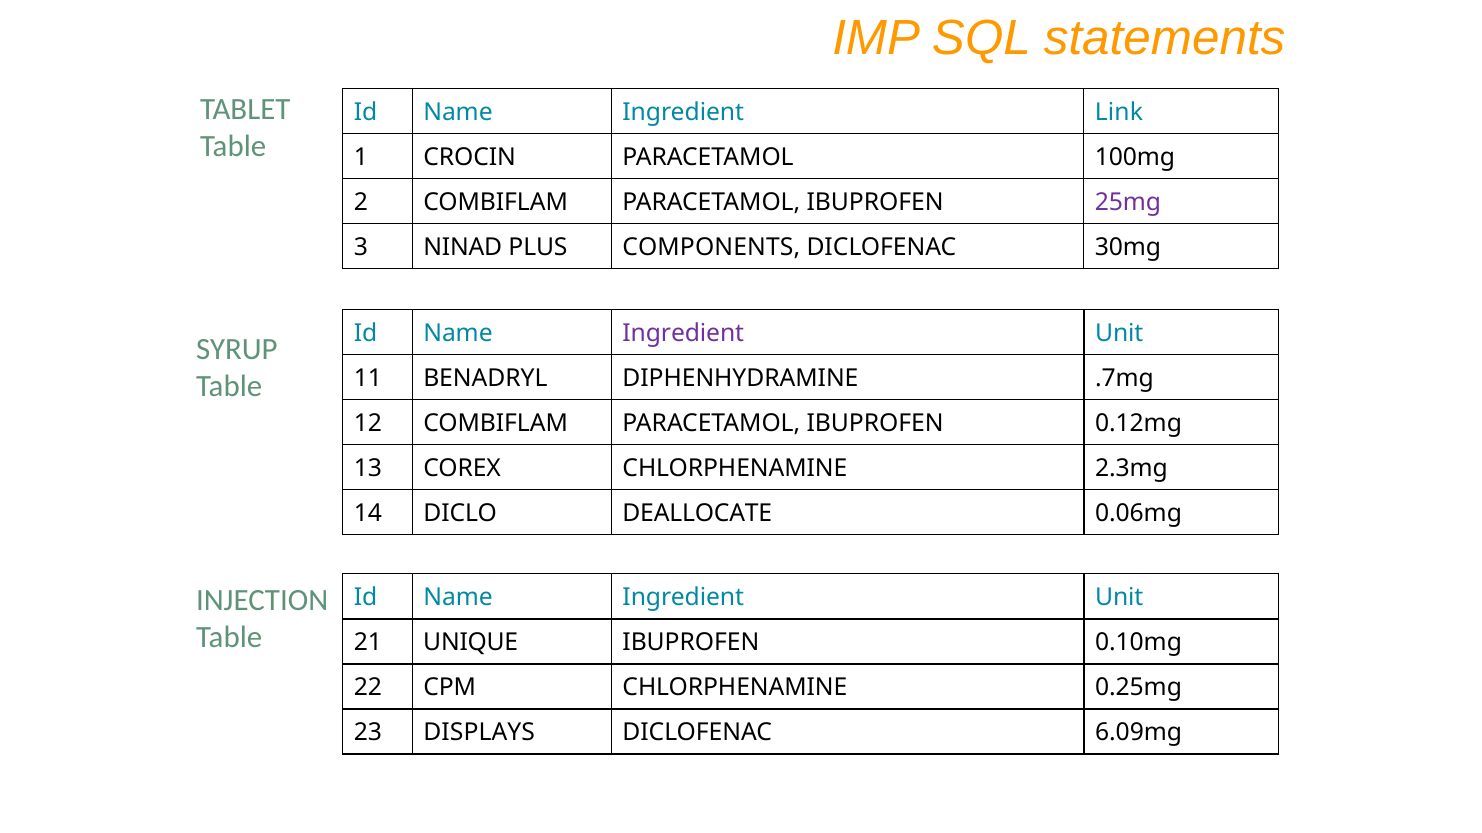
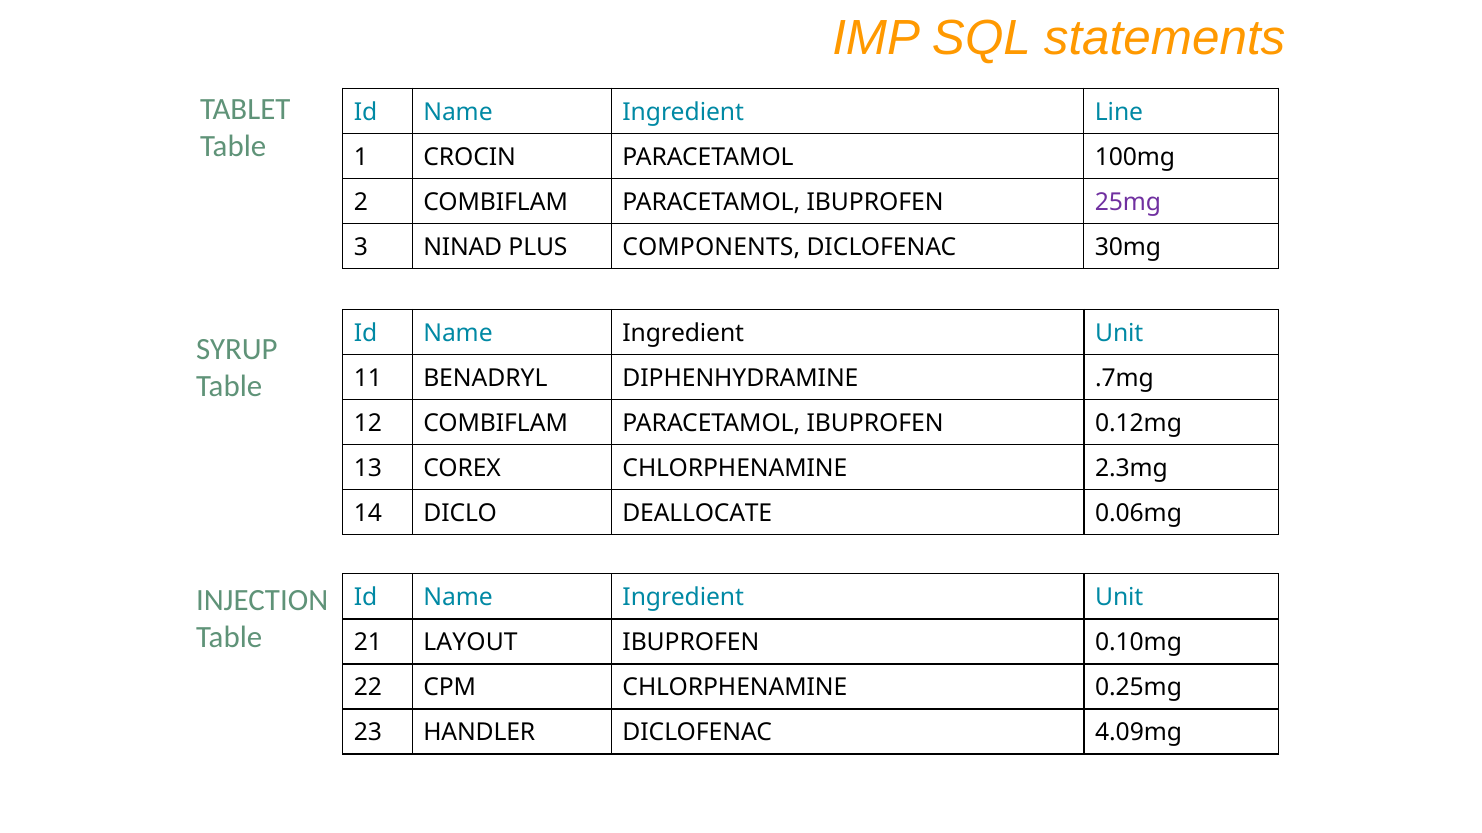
Link: Link -> Line
Ingredient at (683, 333) colour: purple -> black
UNIQUE: UNIQUE -> LAYOUT
DISPLAYS: DISPLAYS -> HANDLER
6.09mg: 6.09mg -> 4.09mg
